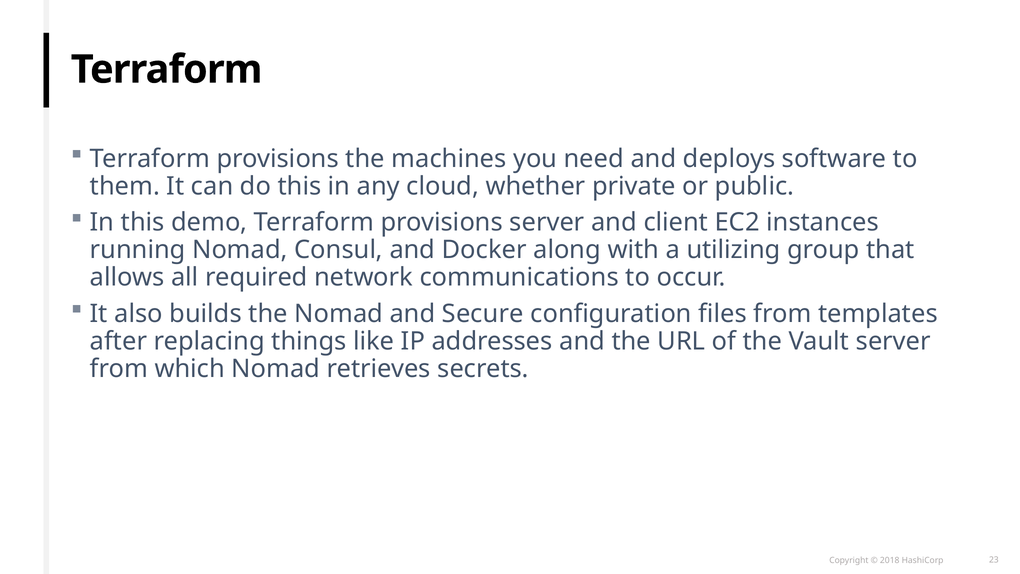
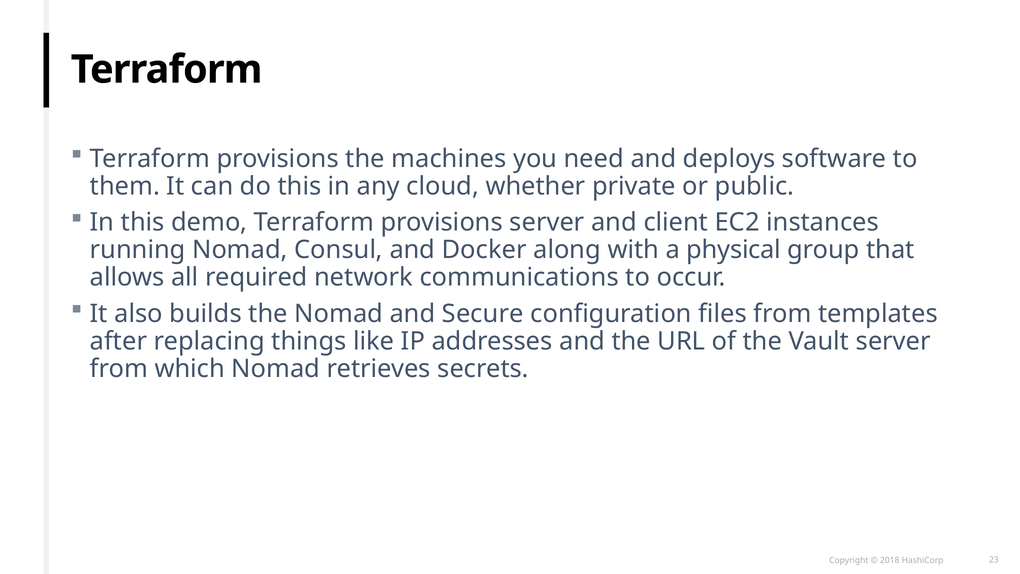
utilizing: utilizing -> physical
